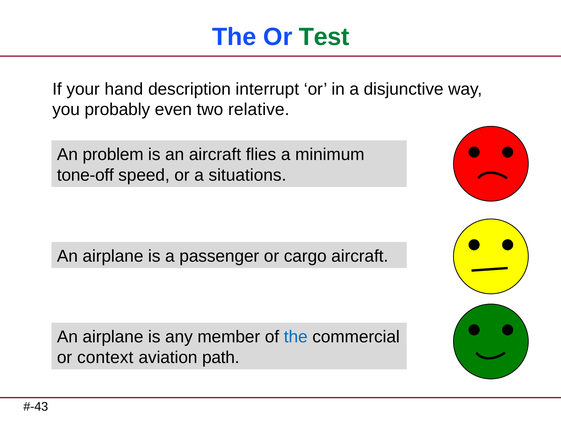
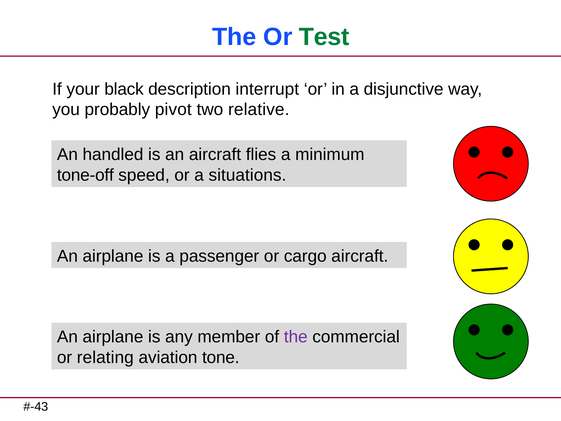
hand: hand -> black
even: even -> pivot
problem: problem -> handled
the at (296, 337) colour: blue -> purple
context: context -> relating
path: path -> tone
